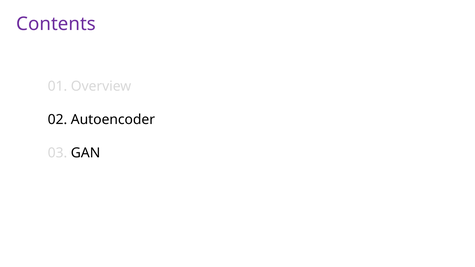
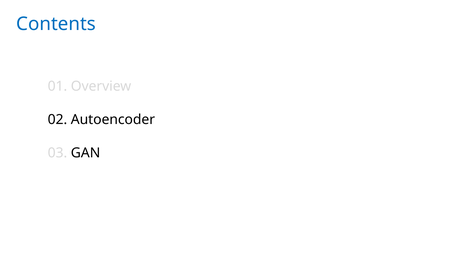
Contents colour: purple -> blue
